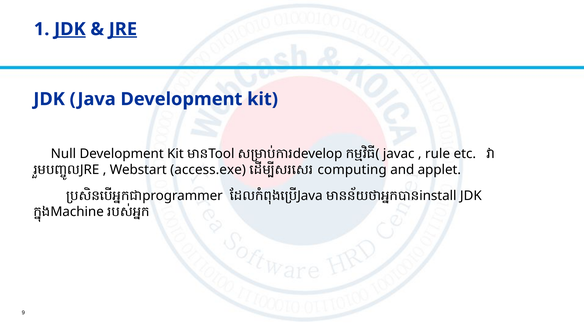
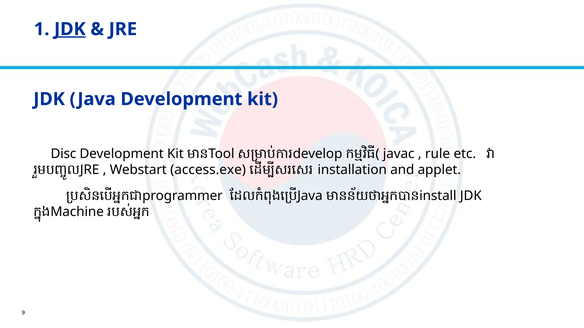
JRE underline: present -> none
Null: Null -> Disc
computing: computing -> installation
